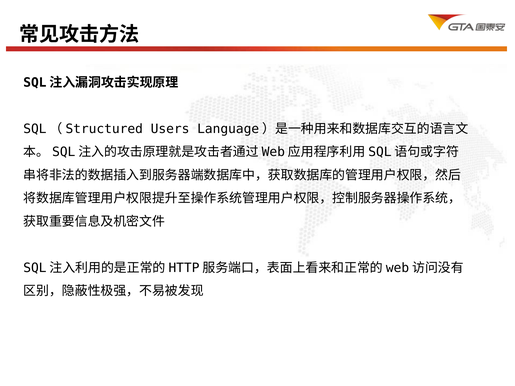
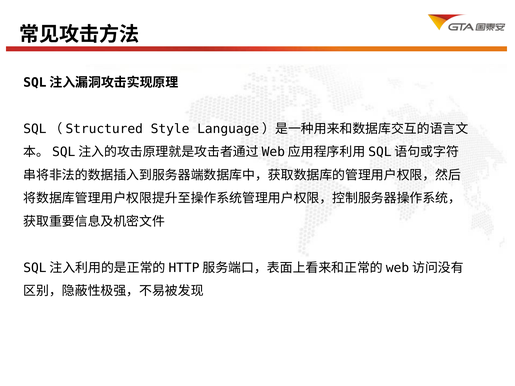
Users: Users -> Style
